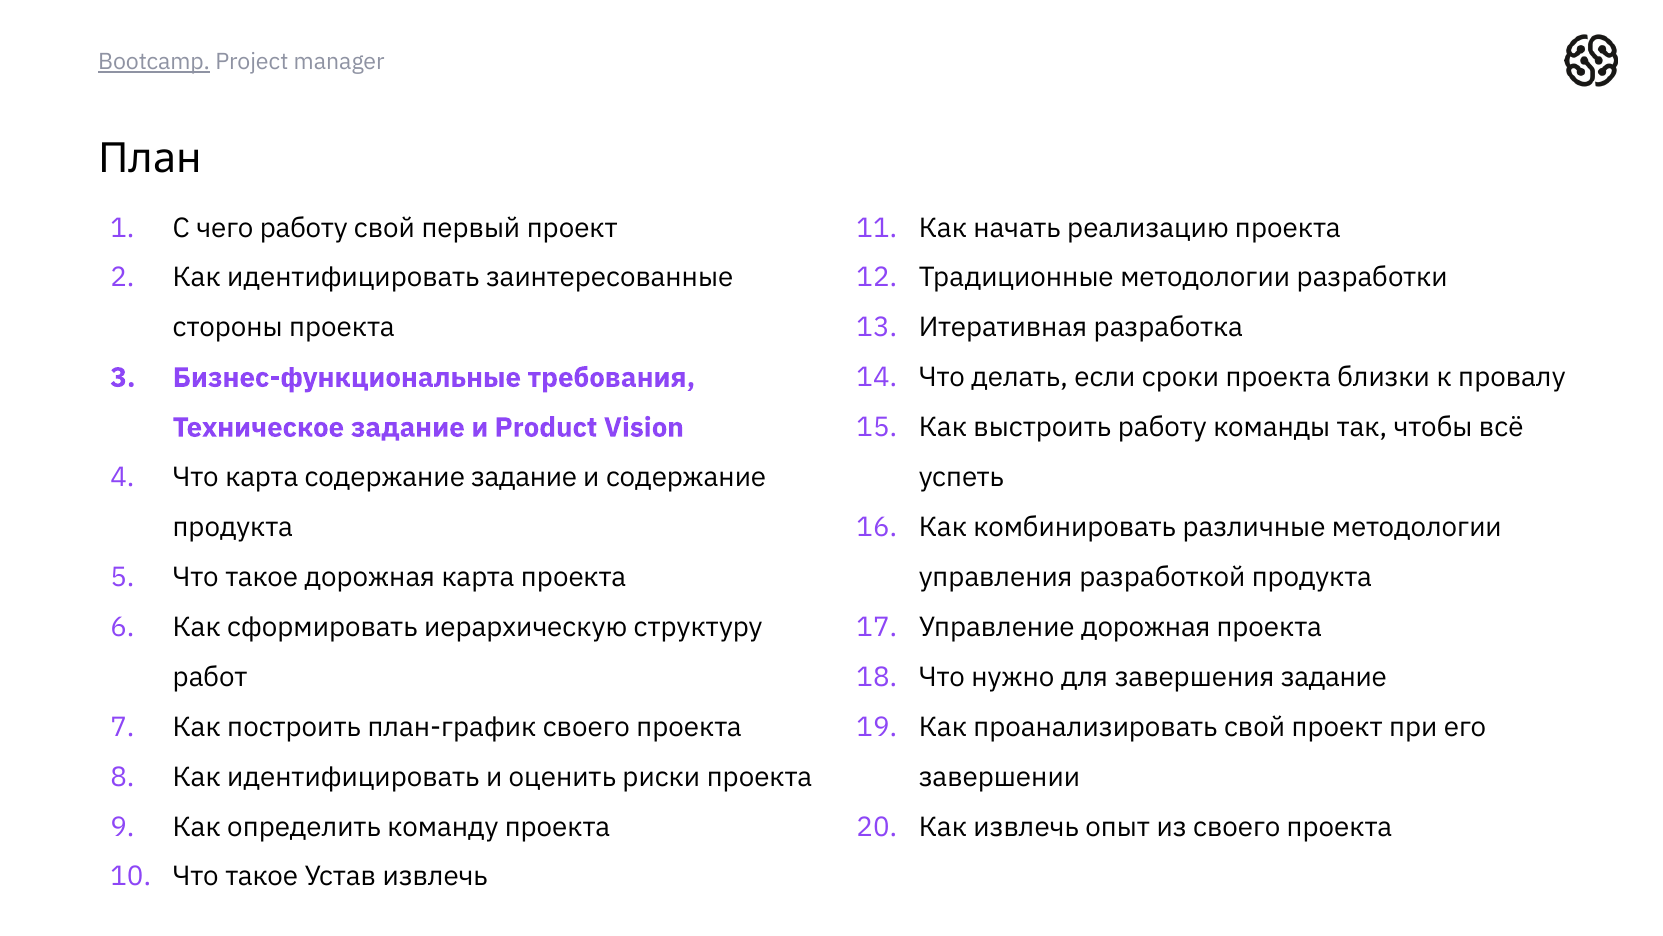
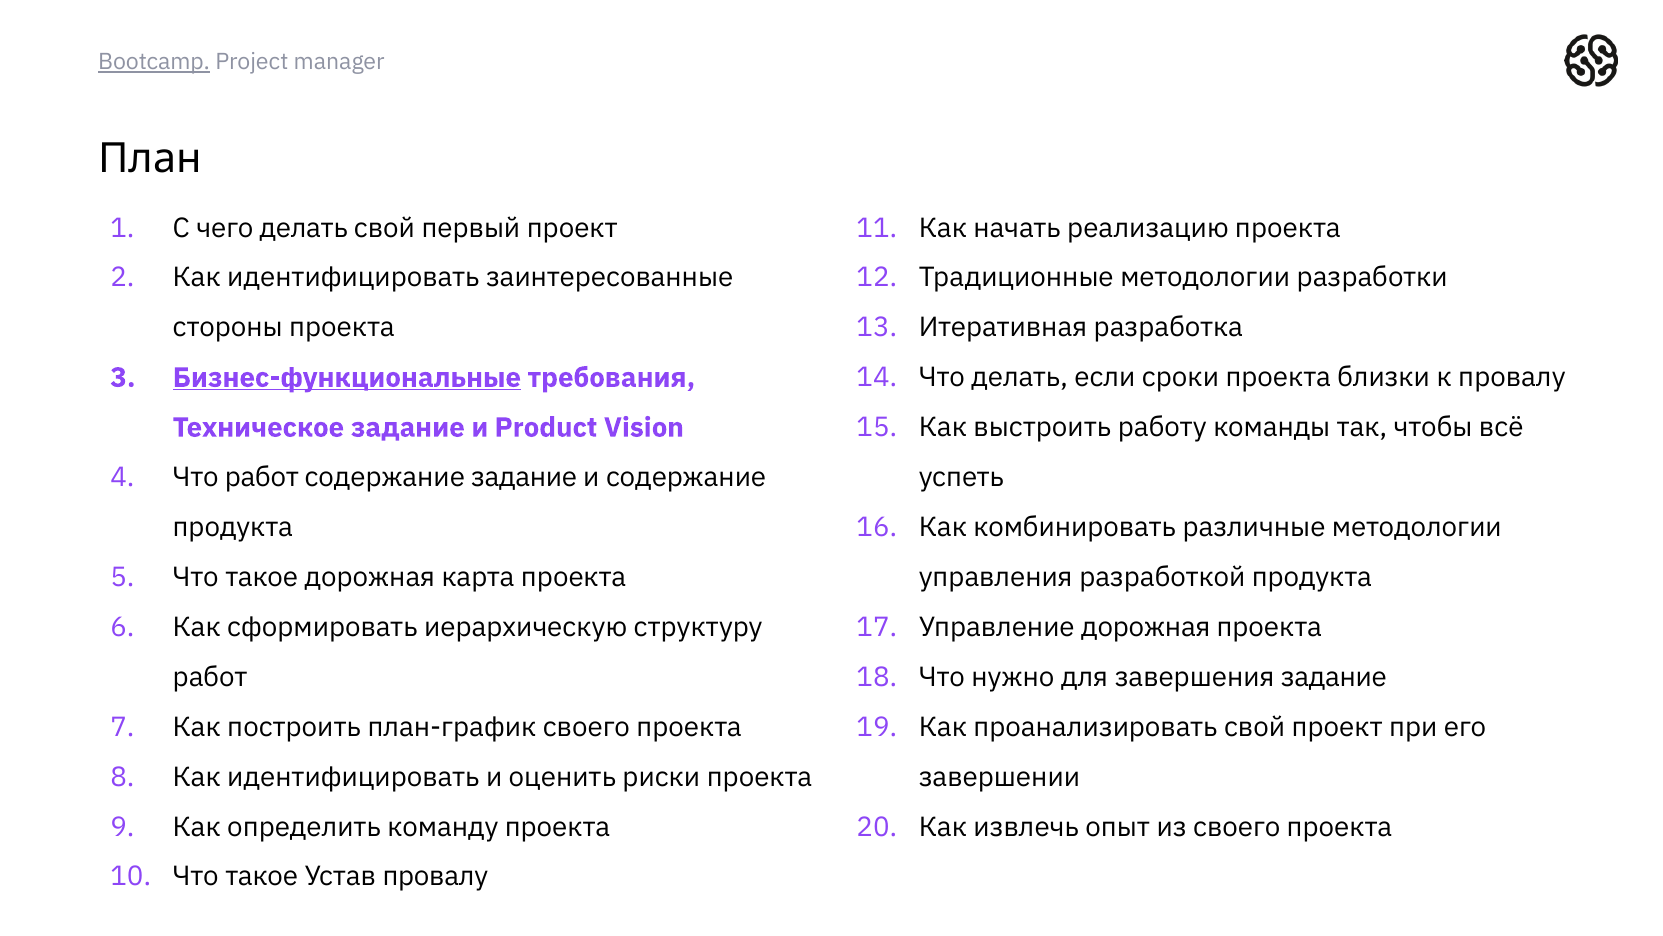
чего работу: работу -> делать
Бизнес-функциональные underline: none -> present
Что карта: карта -> работ
Устав извлечь: извлечь -> провалу
